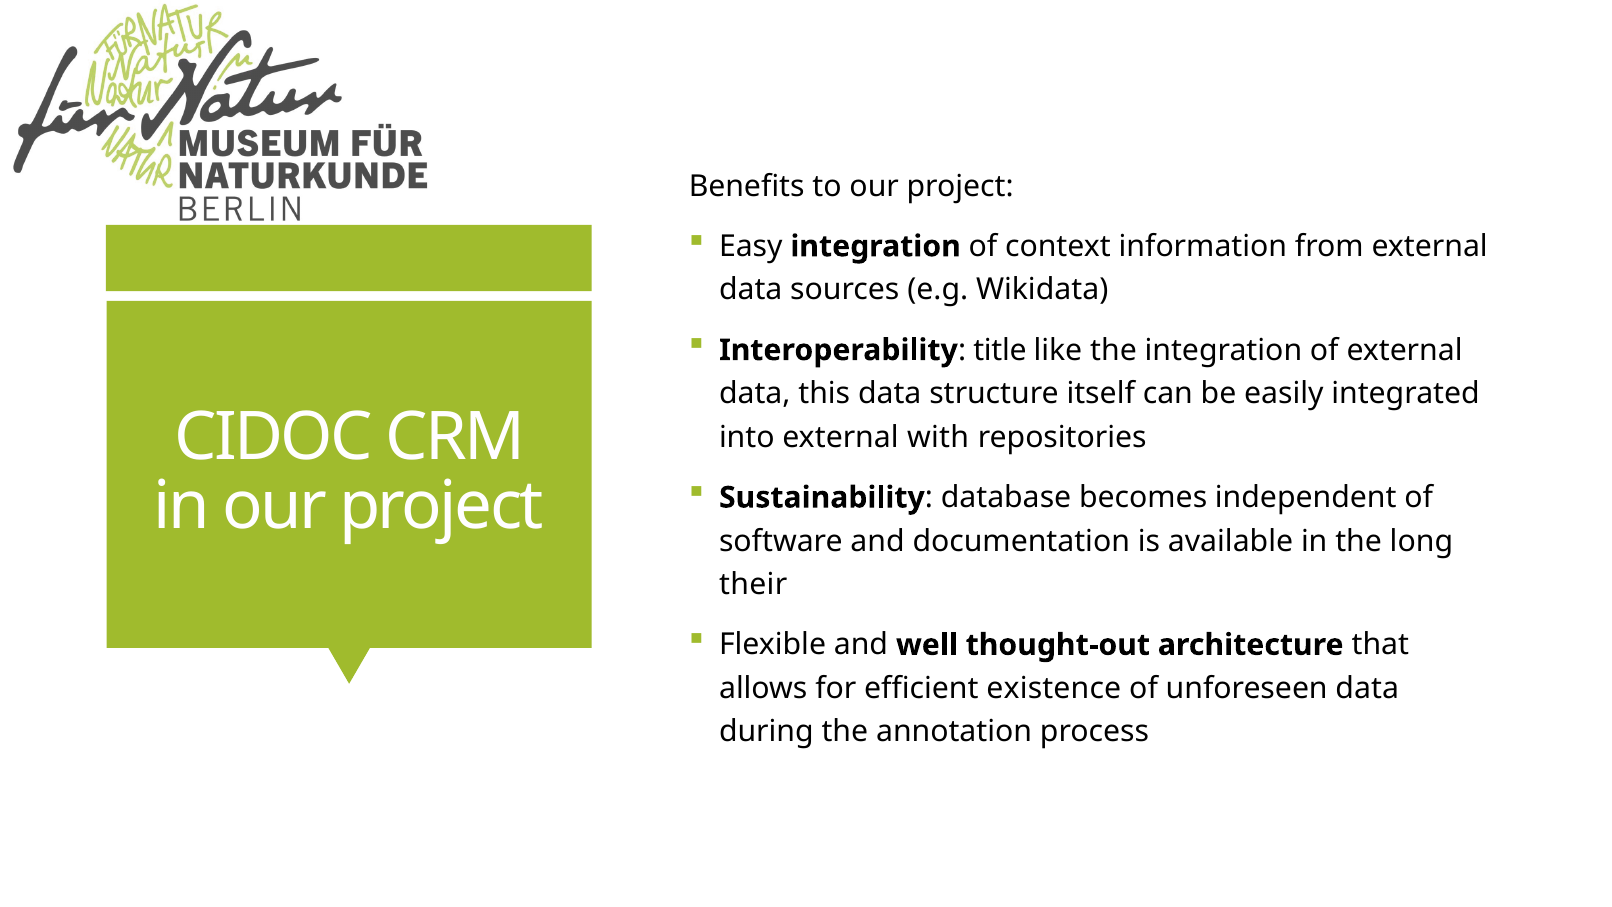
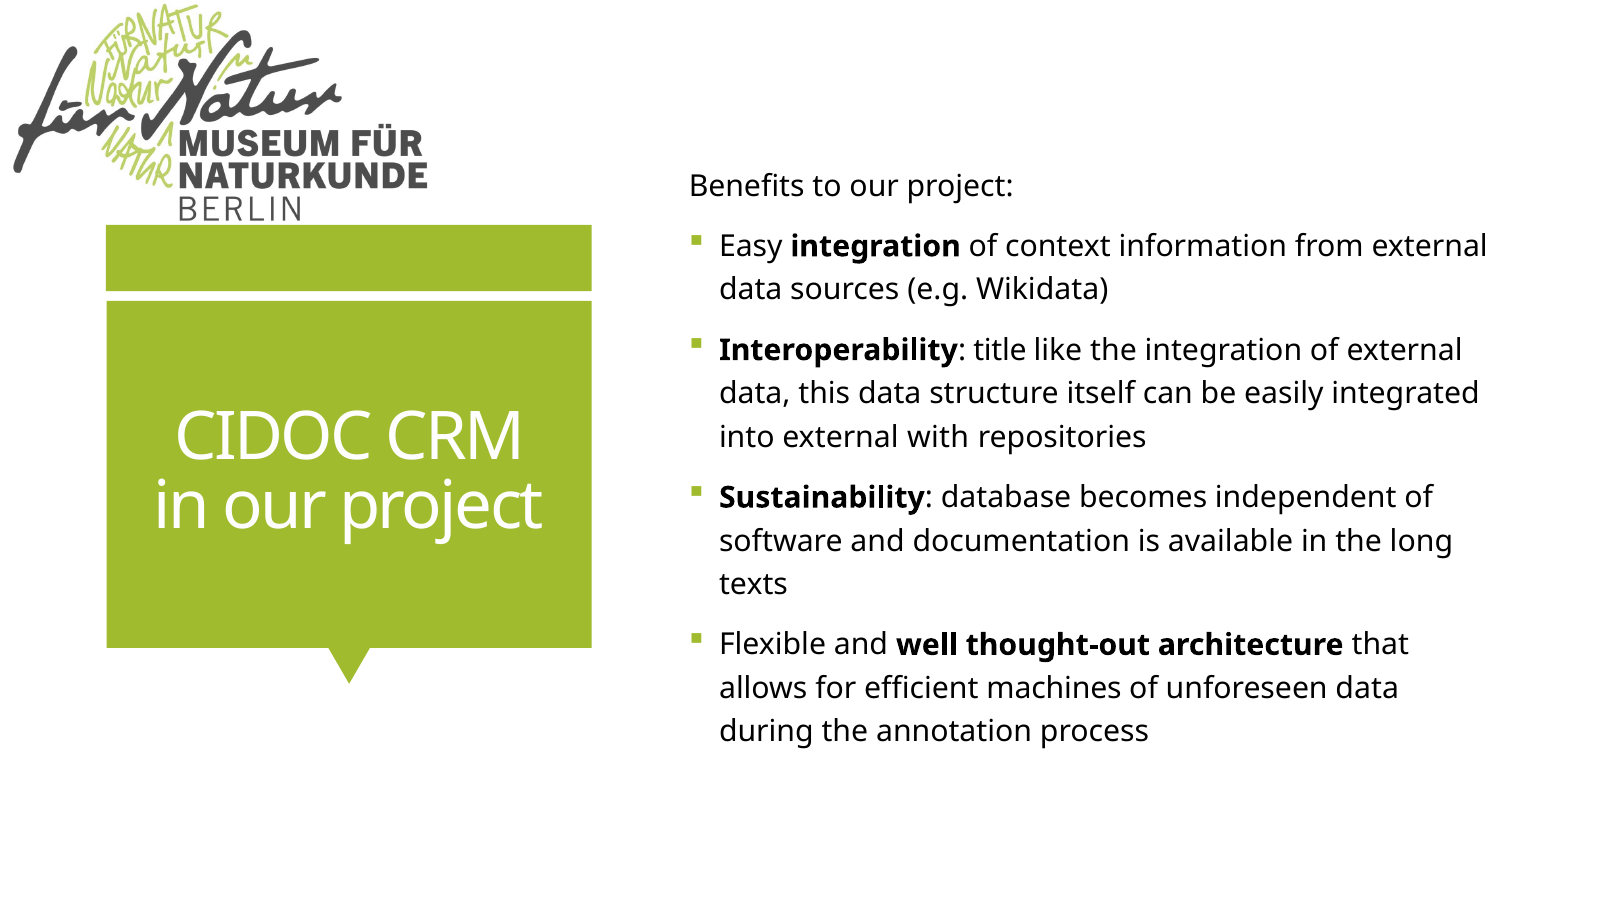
their: their -> texts
existence: existence -> machines
